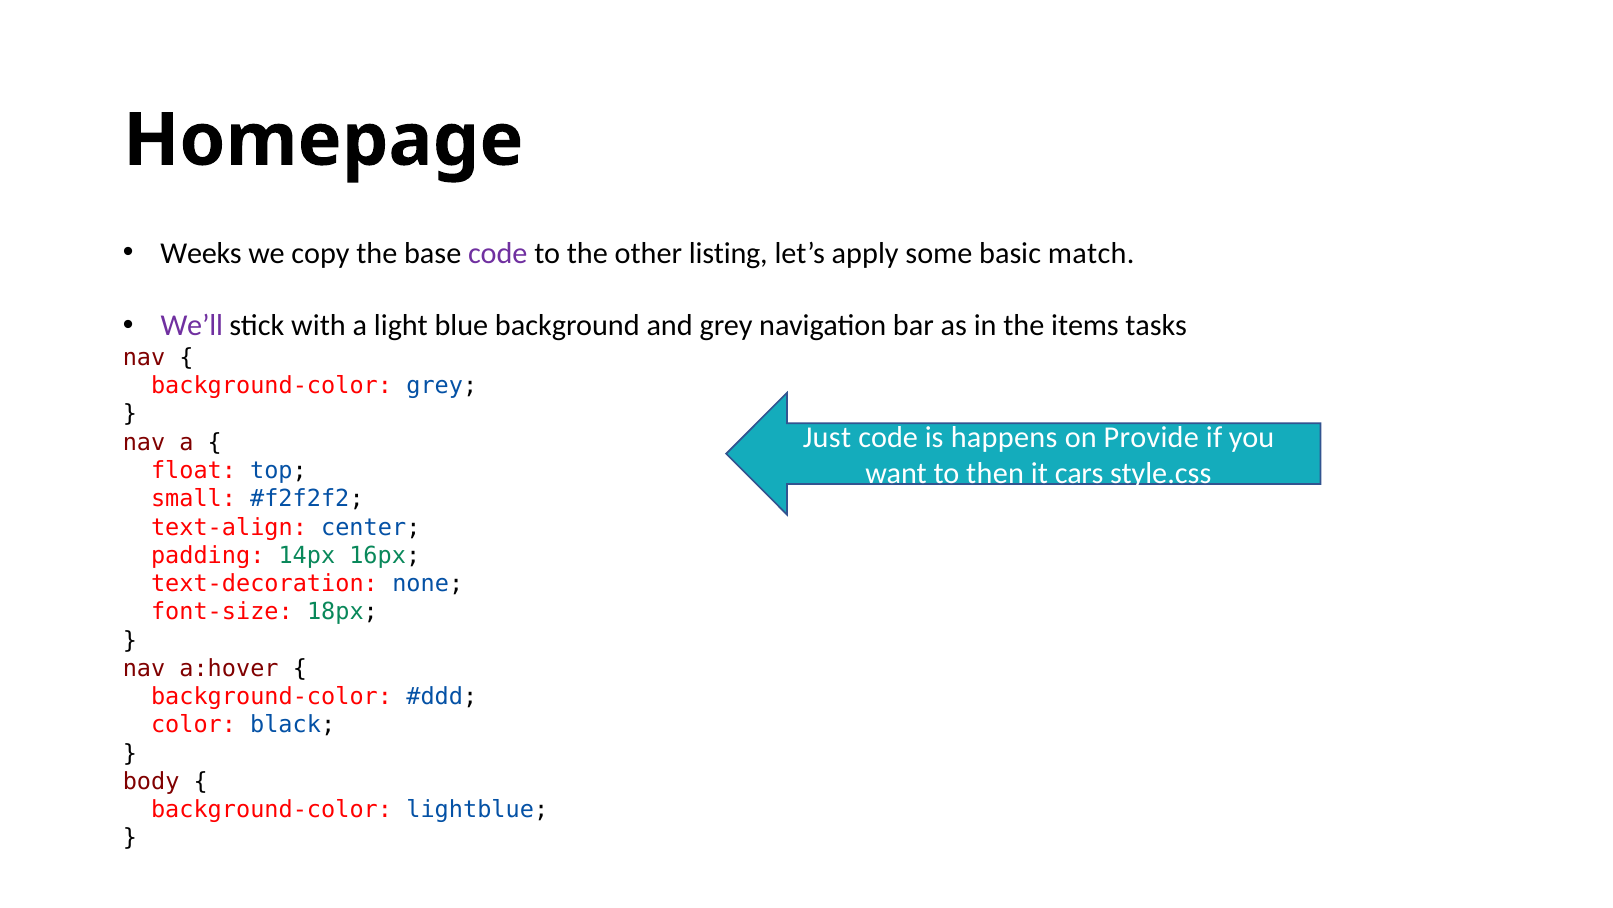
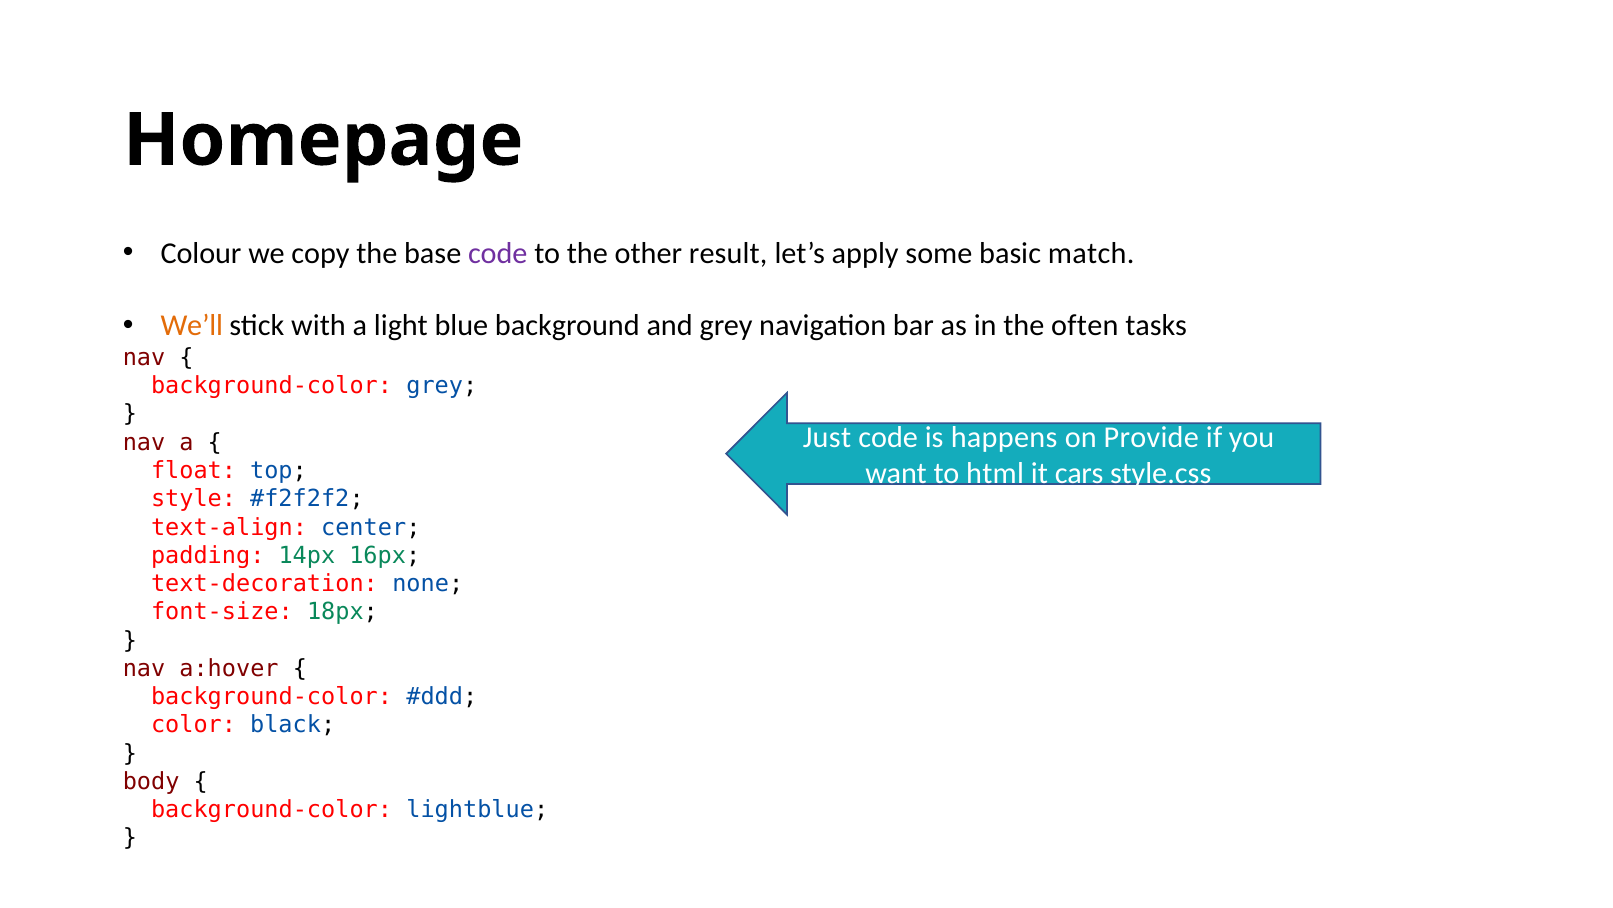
Weeks: Weeks -> Colour
listing: listing -> result
We’ll colour: purple -> orange
items: items -> often
then: then -> html
small: small -> style
